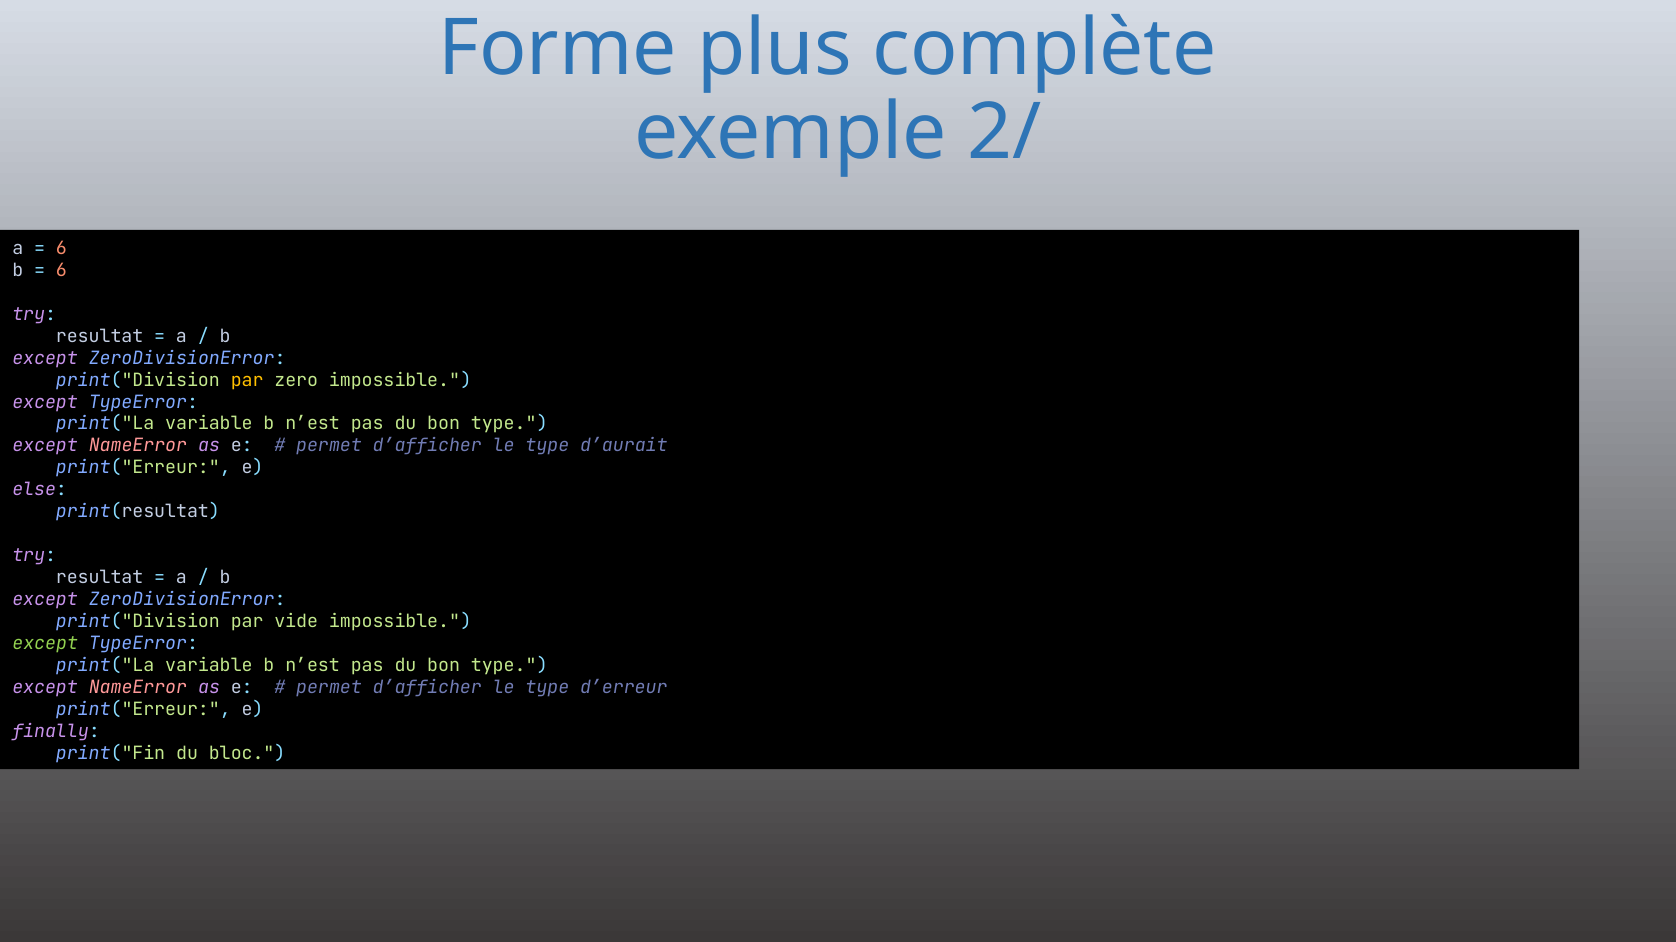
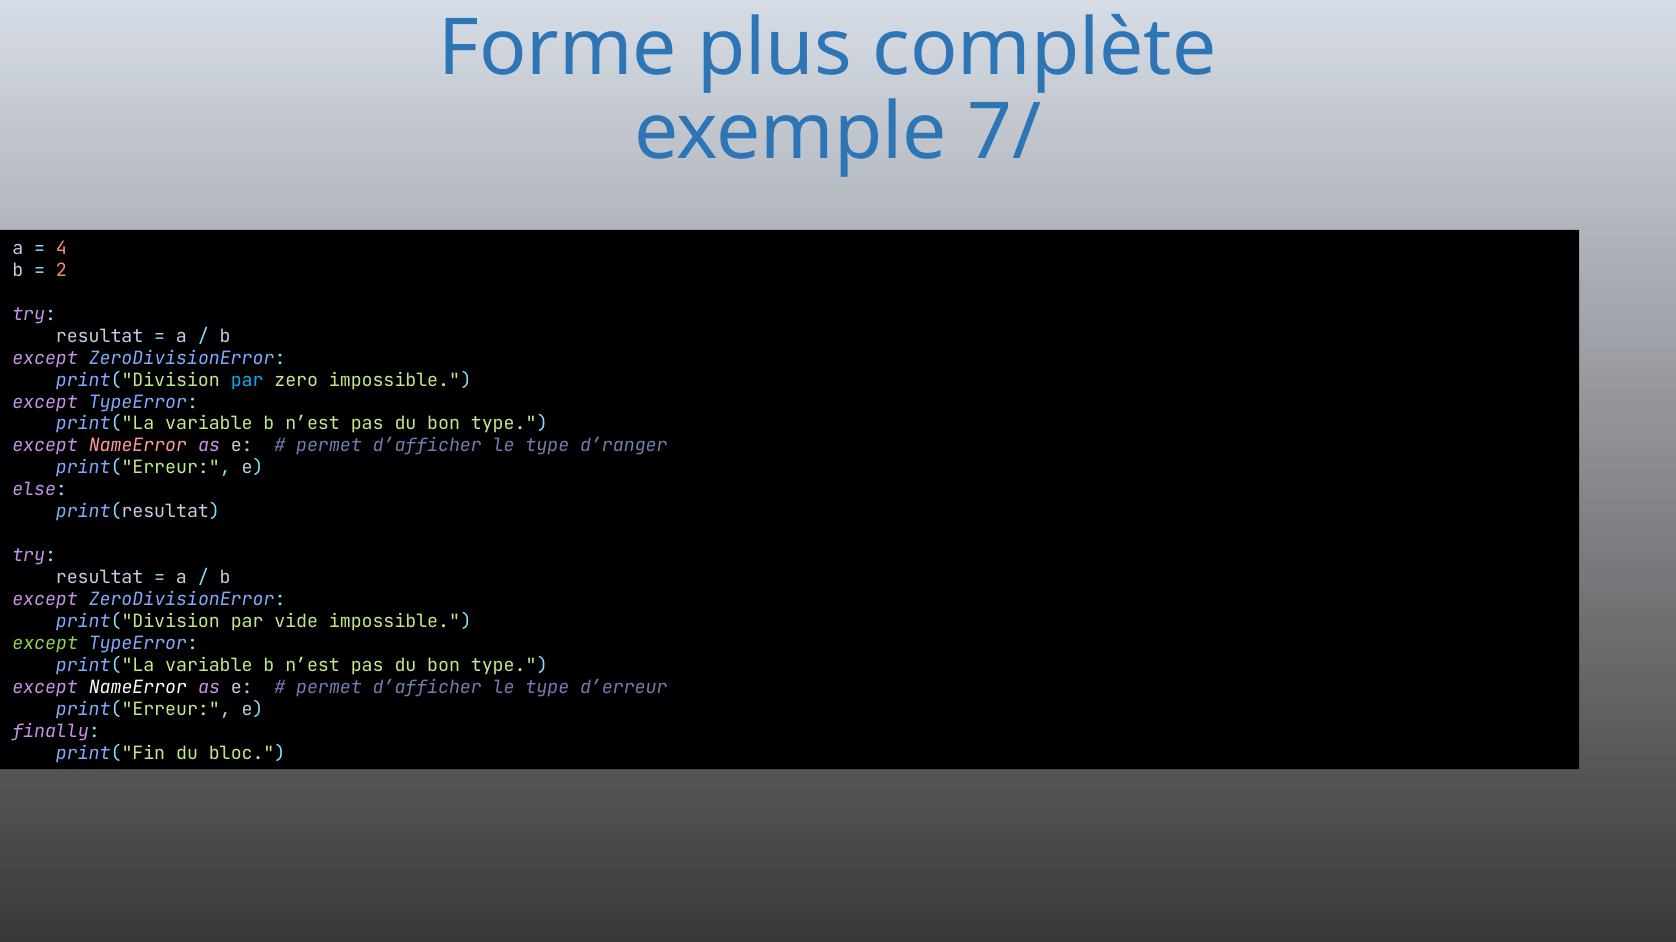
2/: 2/ -> 7/
6 at (61, 248): 6 -> 4
6 at (61, 270): 6 -> 2
par at (247, 380) colour: yellow -> light blue
d’aurait: d’aurait -> d’ranger
NameError at (138, 688) colour: pink -> white
